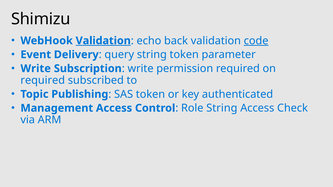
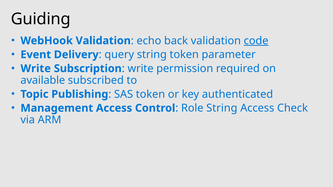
Shimizu: Shimizu -> Guiding
Validation at (103, 41) underline: present -> none
required at (43, 80): required -> available
